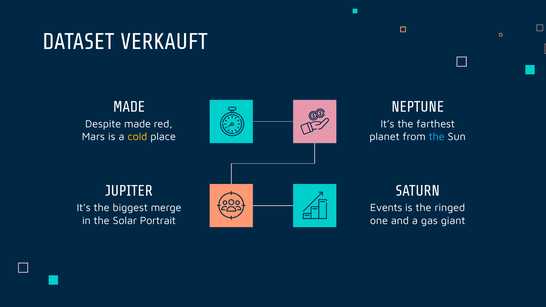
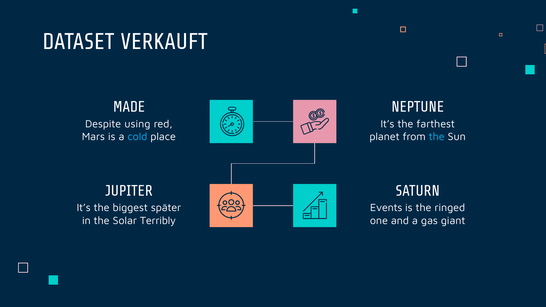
Despite made: made -> using
cold colour: yellow -> light blue
merge: merge -> später
Portrait: Portrait -> Terribly
